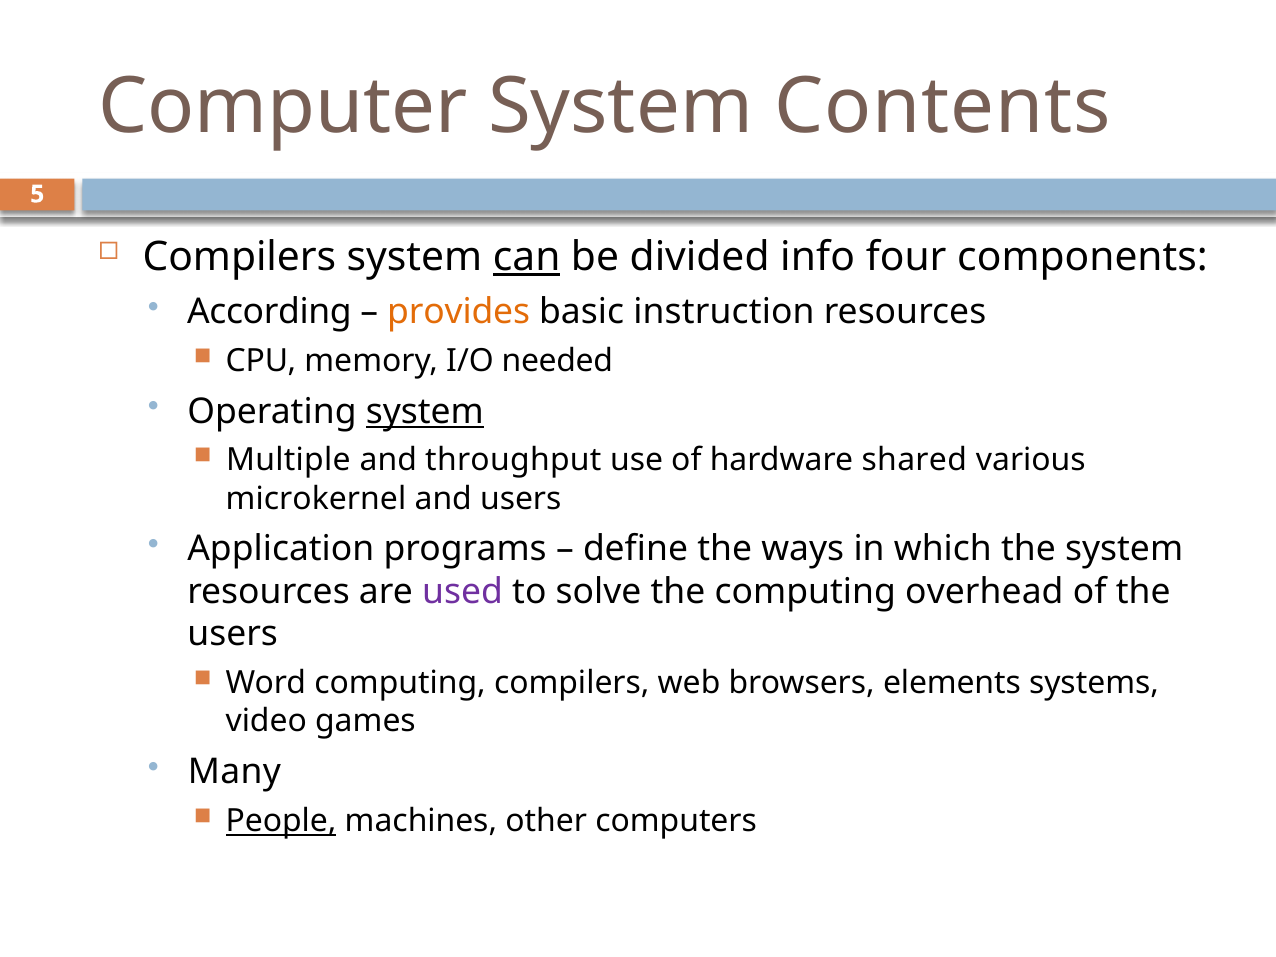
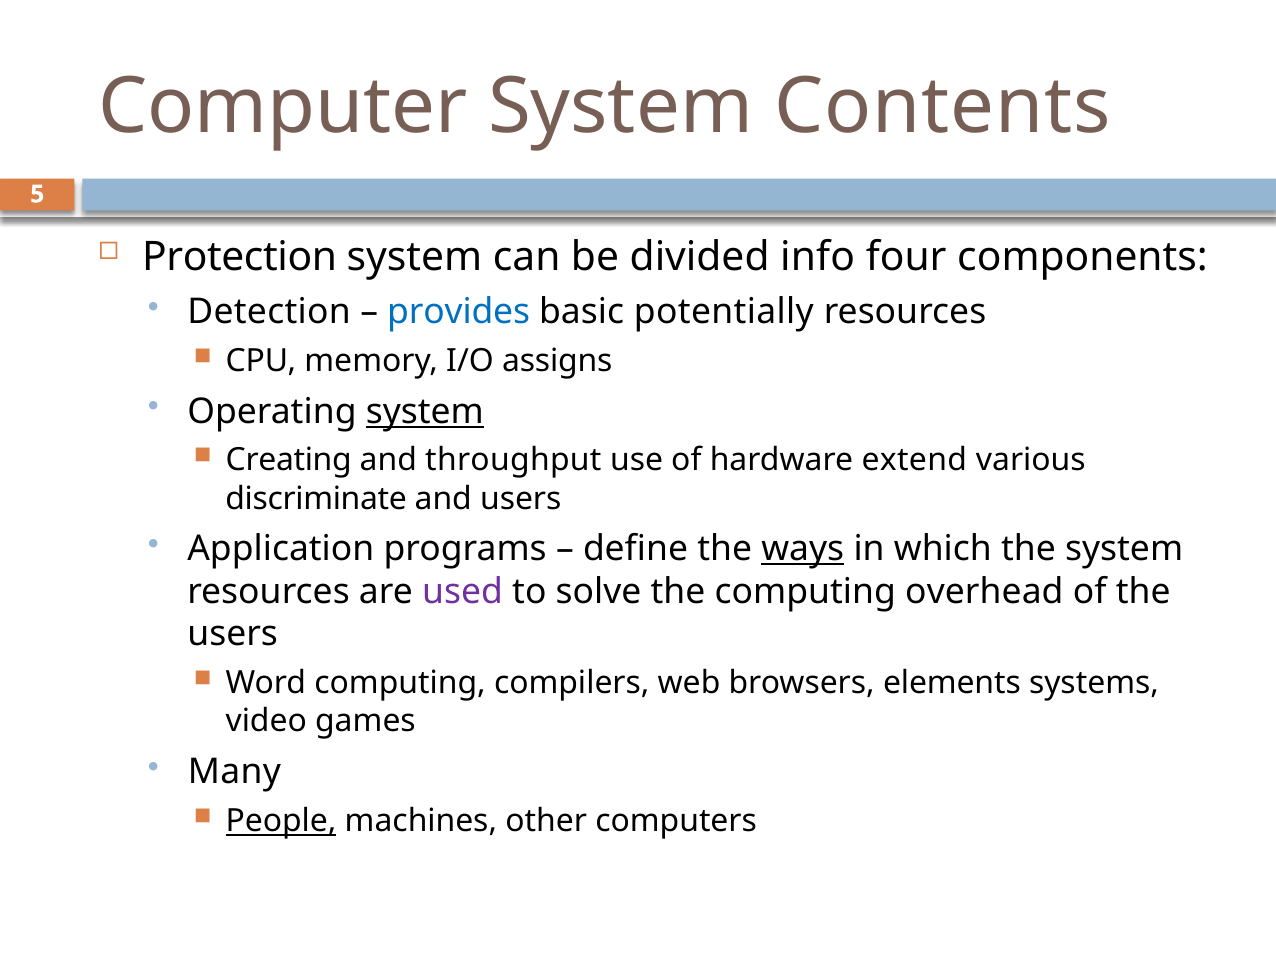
Compilers at (239, 257): Compilers -> Protection
can underline: present -> none
According: According -> Detection
provides colour: orange -> blue
instruction: instruction -> potentially
needed: needed -> assigns
Multiple: Multiple -> Creating
shared: shared -> extend
microkernel: microkernel -> discriminate
ways underline: none -> present
